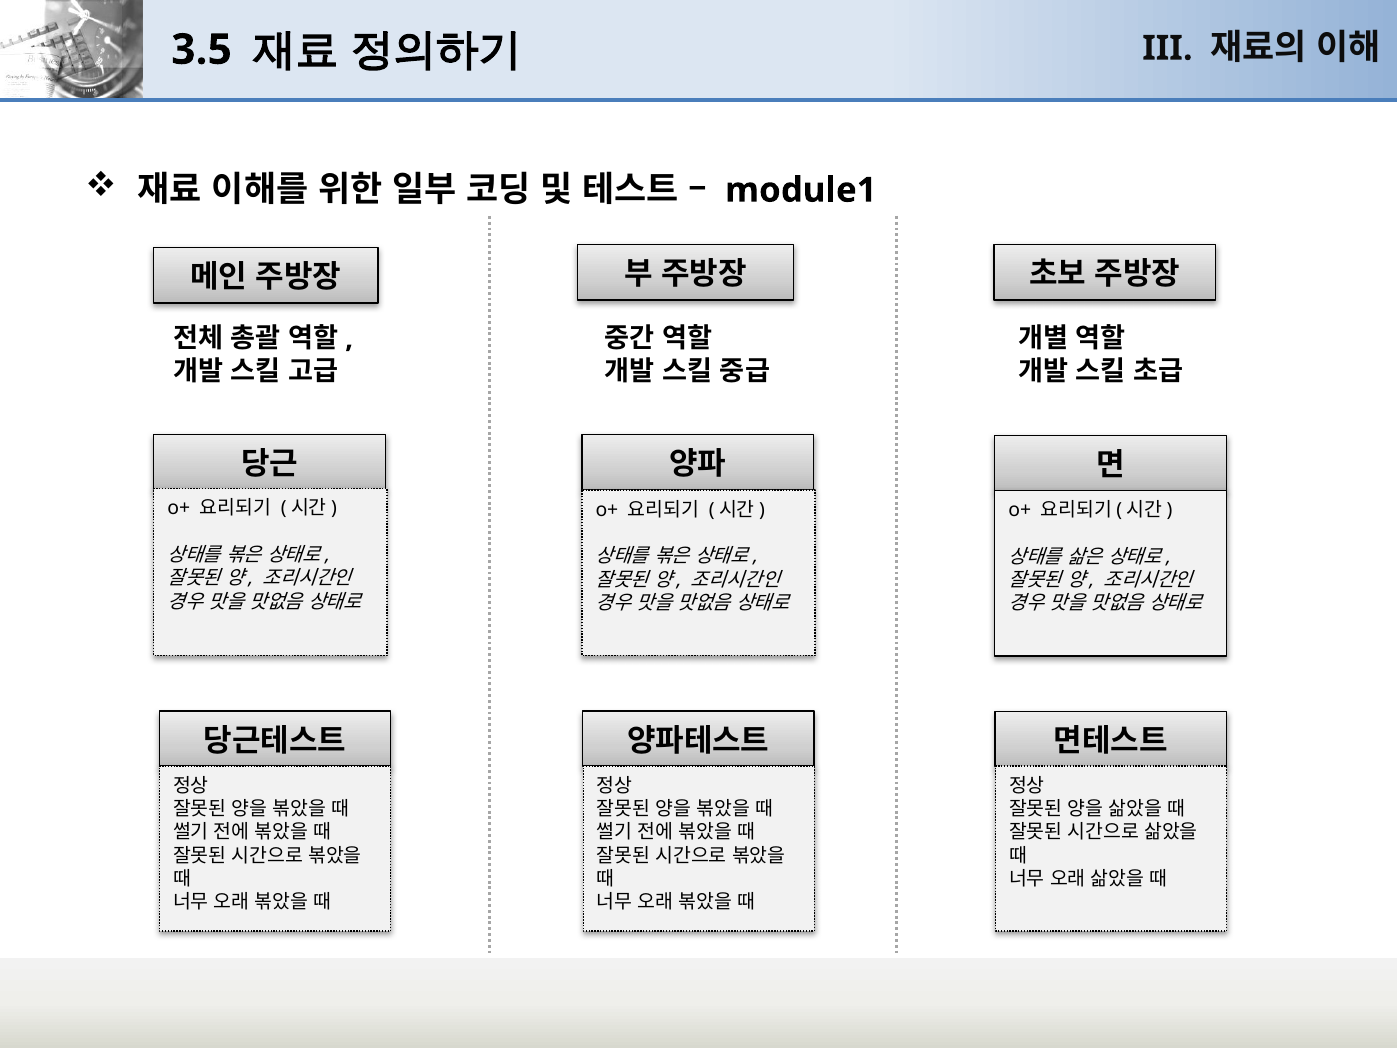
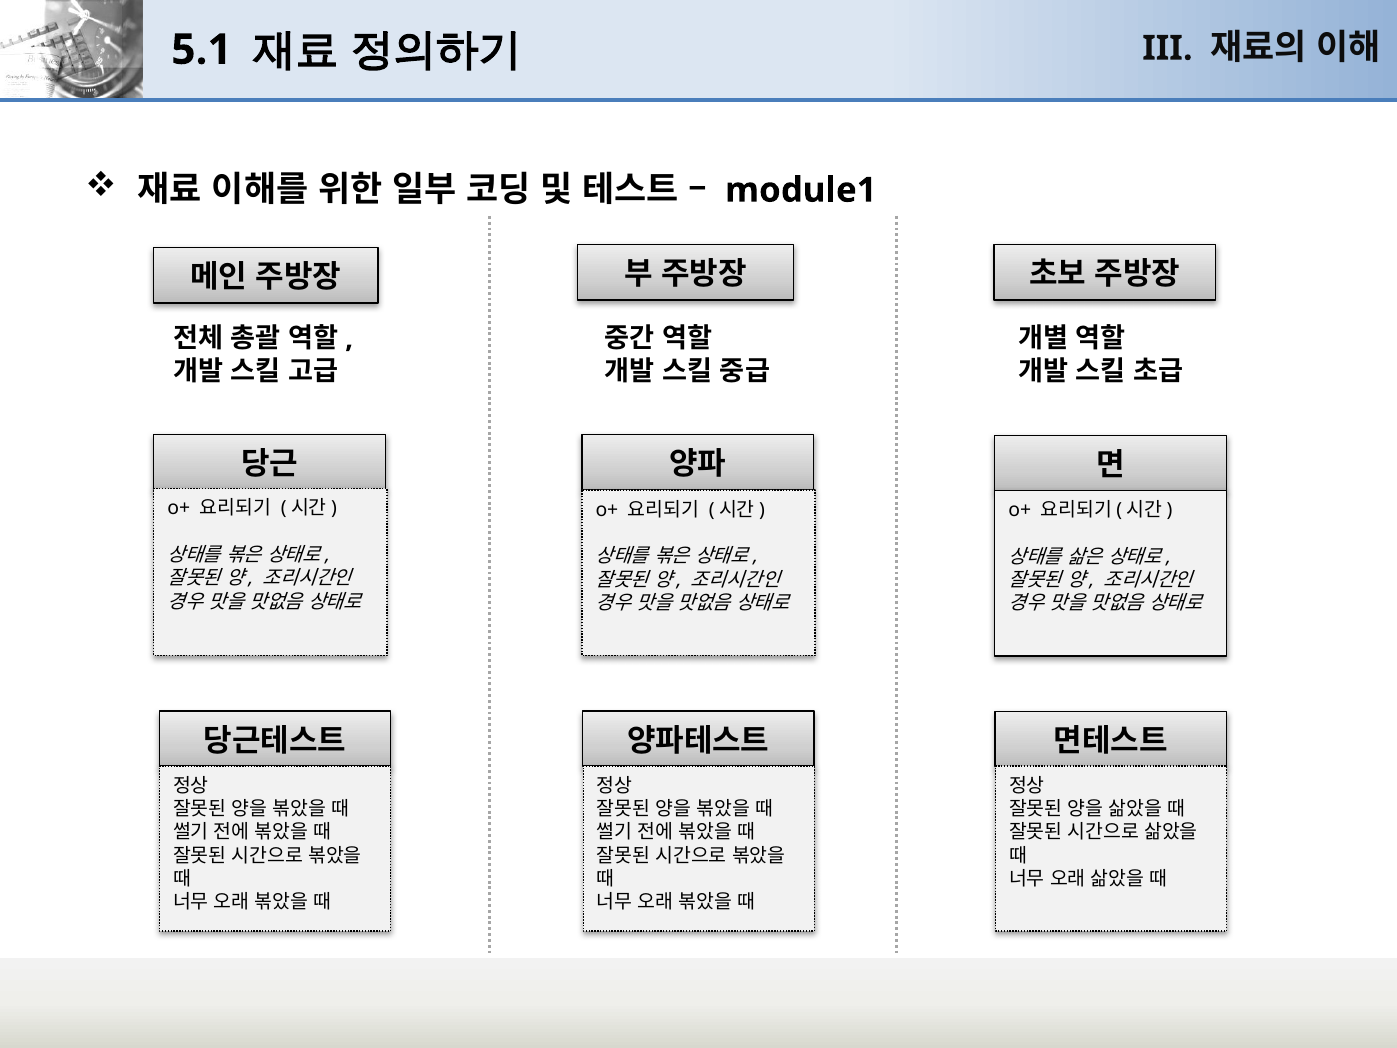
3.5: 3.5 -> 5.1
